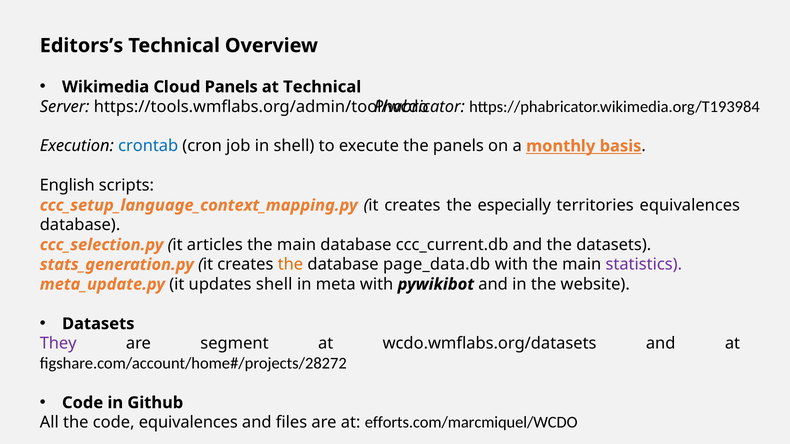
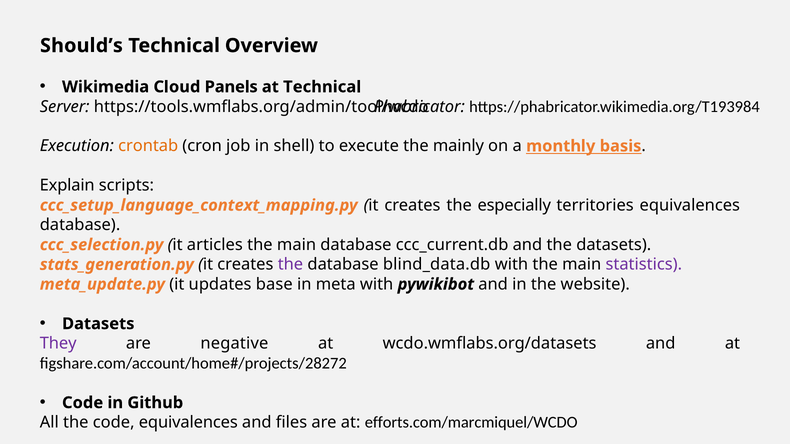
Editors’s: Editors’s -> Should’s
crontab colour: blue -> orange
the panels: panels -> mainly
English: English -> Explain
the at (290, 265) colour: orange -> purple
page_data.db: page_data.db -> blind_data.db
updates shell: shell -> base
segment: segment -> negative
